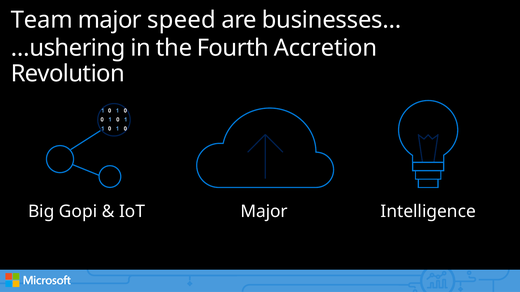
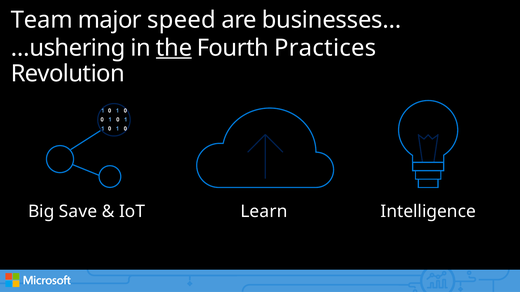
the underline: none -> present
Accretion: Accretion -> Practices
Gopi: Gopi -> Save
Major at (264, 212): Major -> Learn
